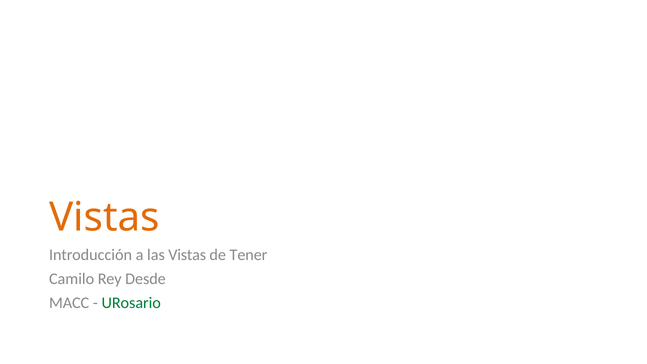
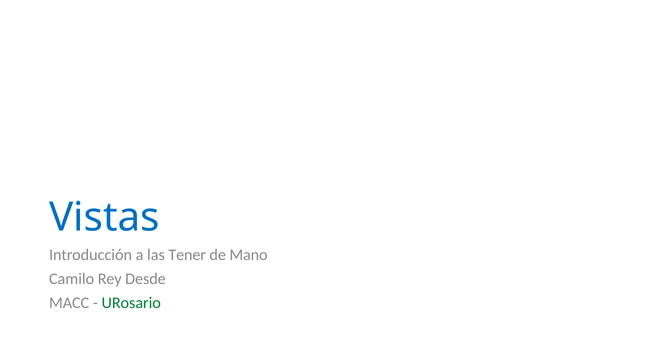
Vistas at (104, 218) colour: orange -> blue
las Vistas: Vistas -> Tener
Tener: Tener -> Mano
